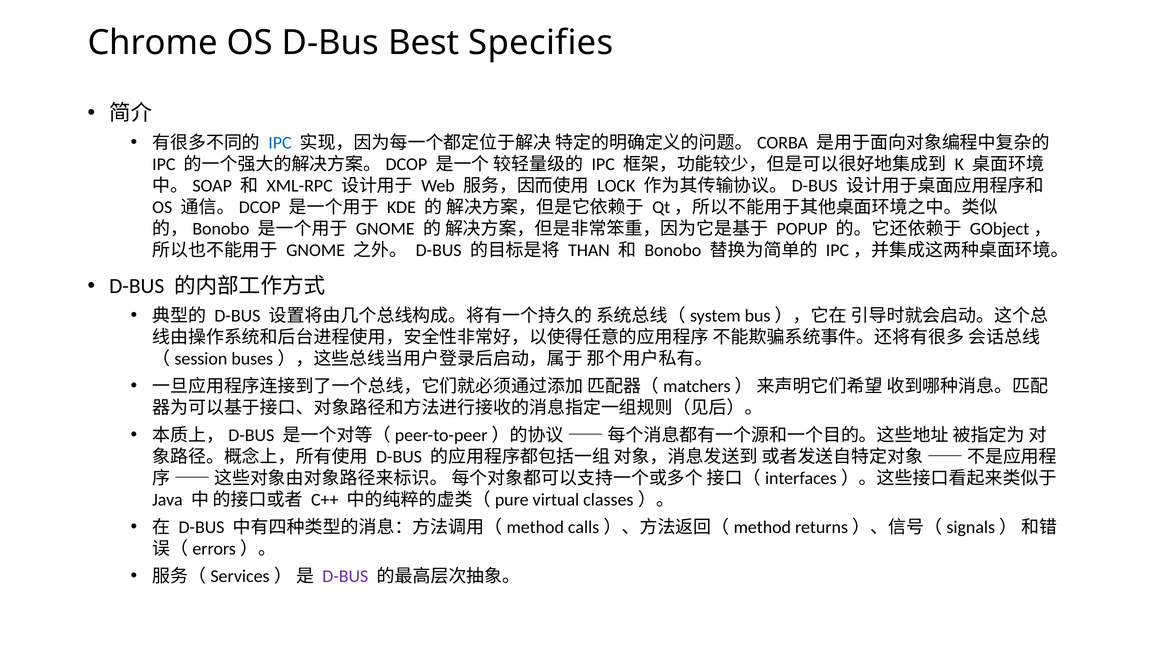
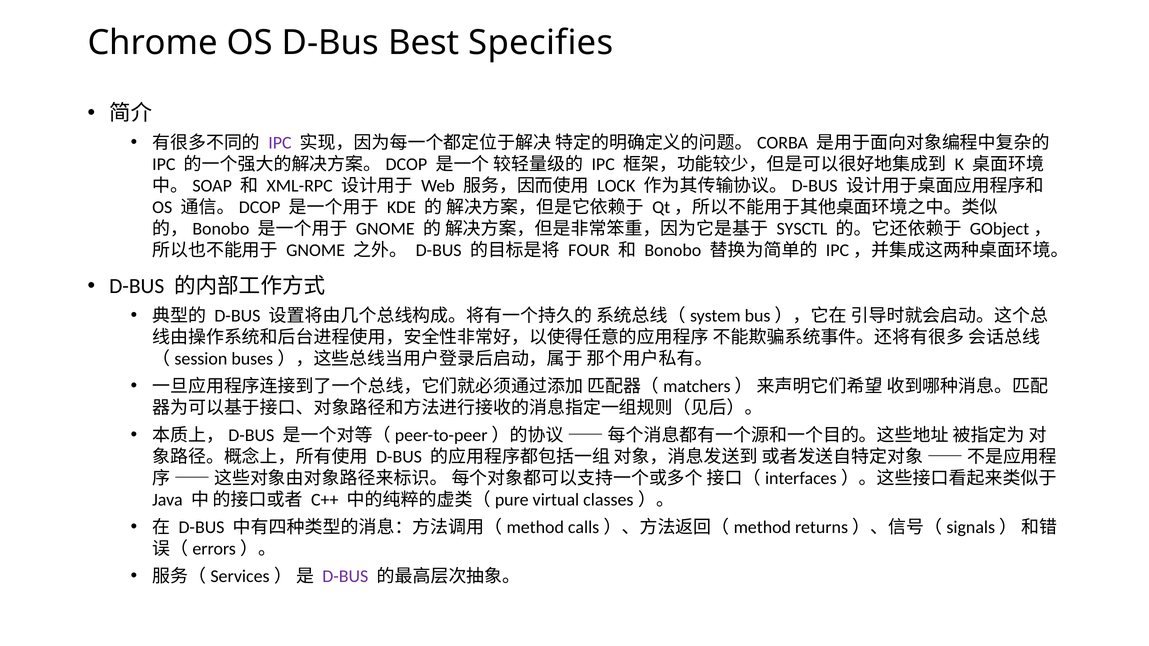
IPC at (280, 143) colour: blue -> purple
POPUP: POPUP -> SYSCTL
THAN: THAN -> FOUR
